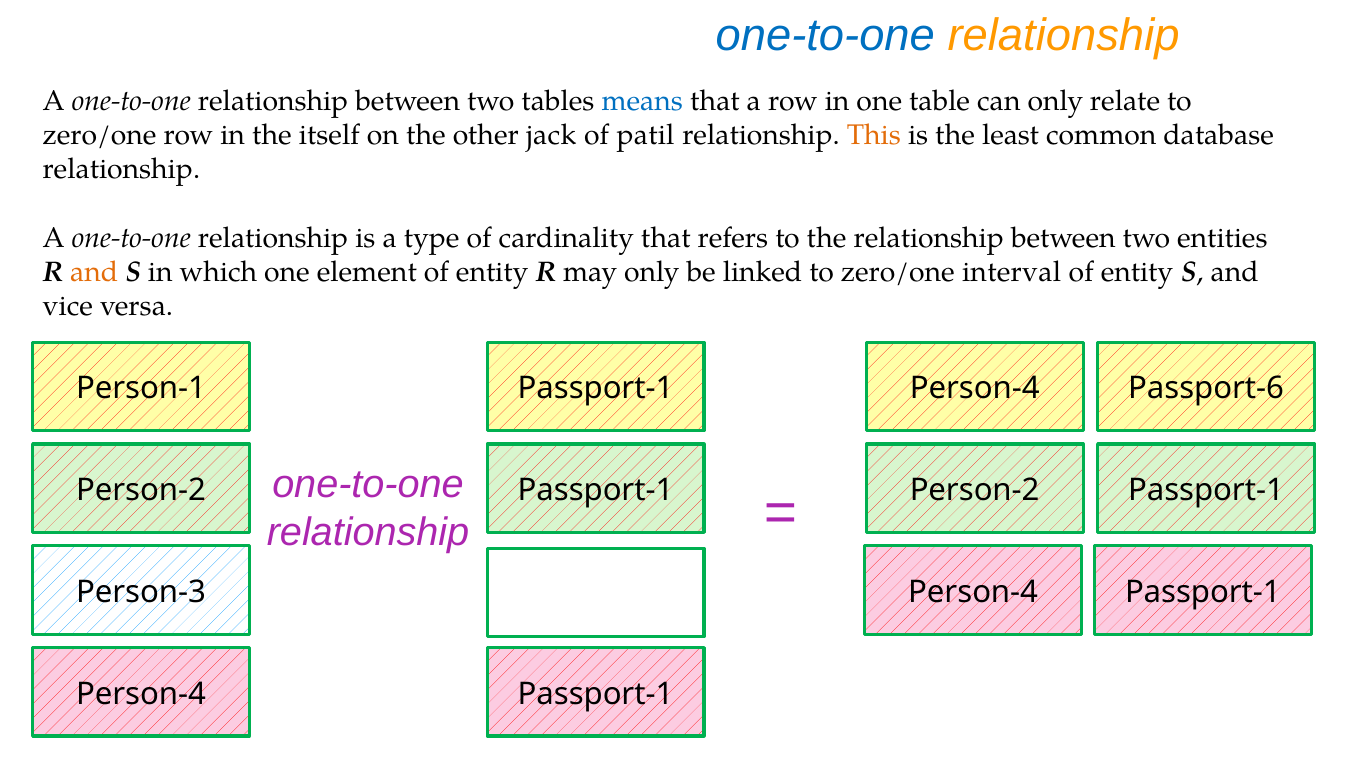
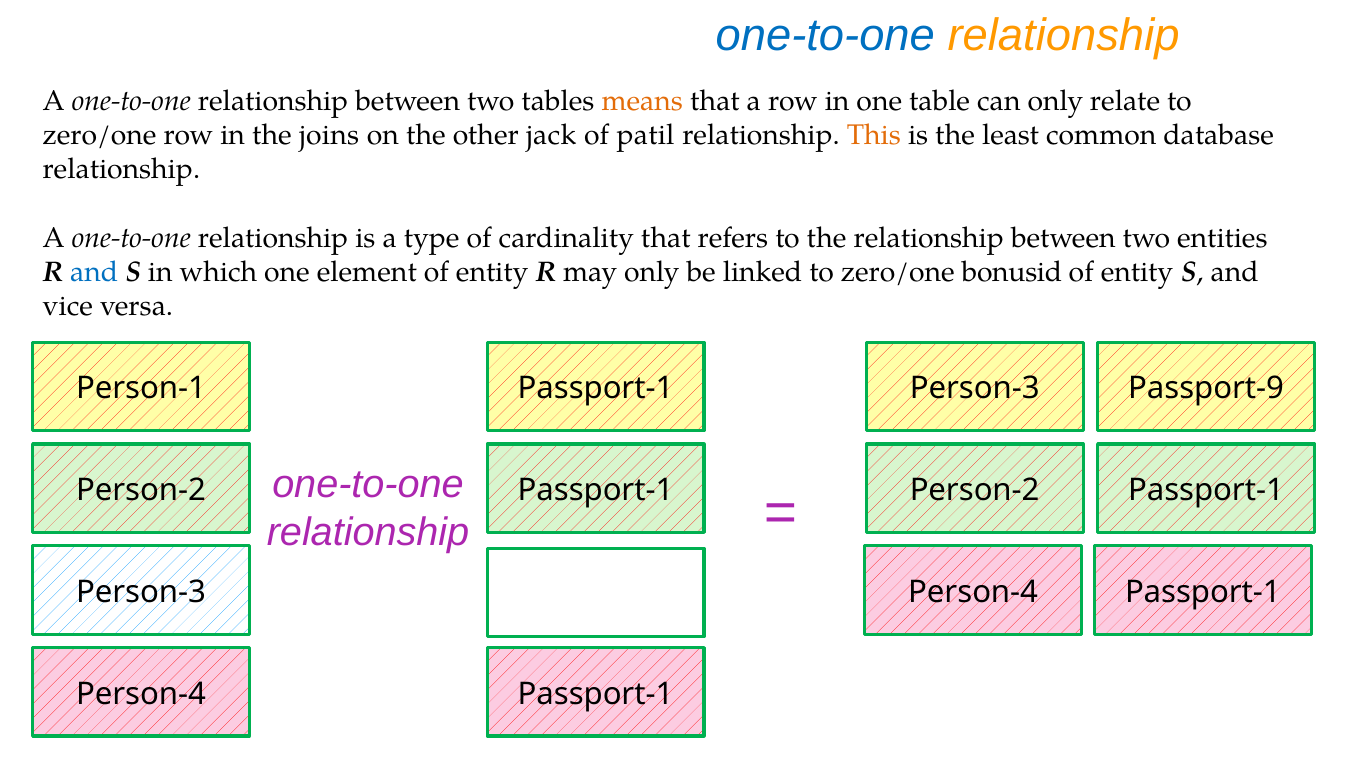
means colour: blue -> orange
itself: itself -> joins
and at (94, 272) colour: orange -> blue
interval: interval -> bonusid
Person-1 Passport-1 Person-4: Person-4 -> Person-3
Passport-6: Passport-6 -> Passport-9
